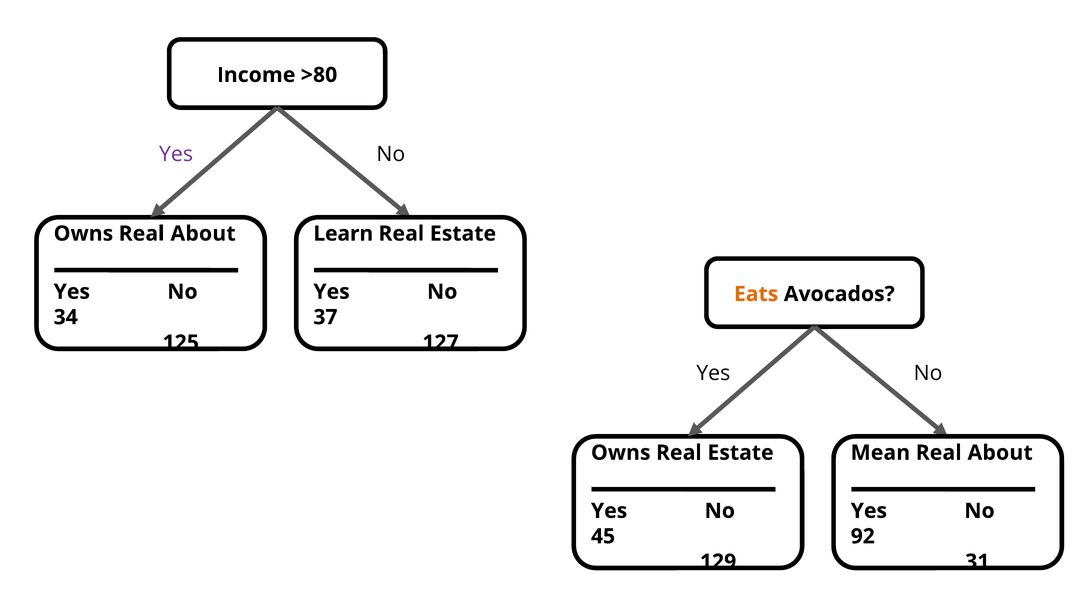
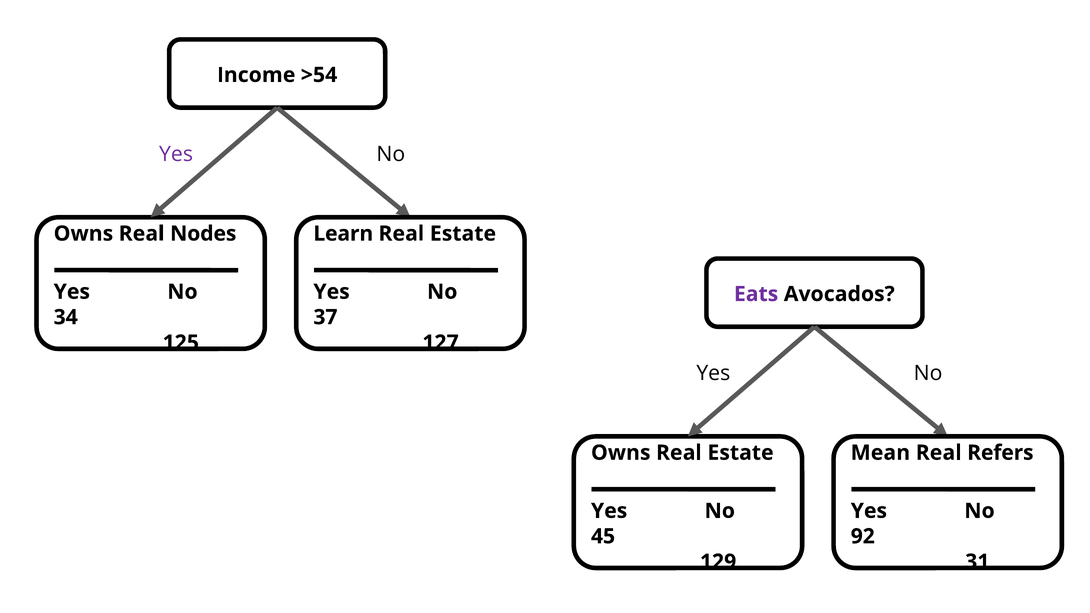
>80: >80 -> >54
Owns Real About: About -> Nodes
Eats colour: orange -> purple
About at (1000, 453): About -> Refers
